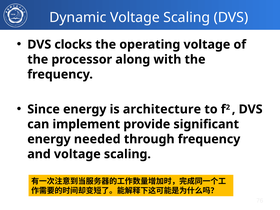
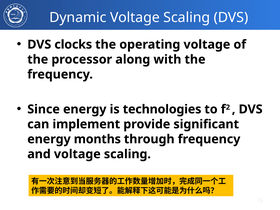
architecture: architecture -> technologies
needed: needed -> months
